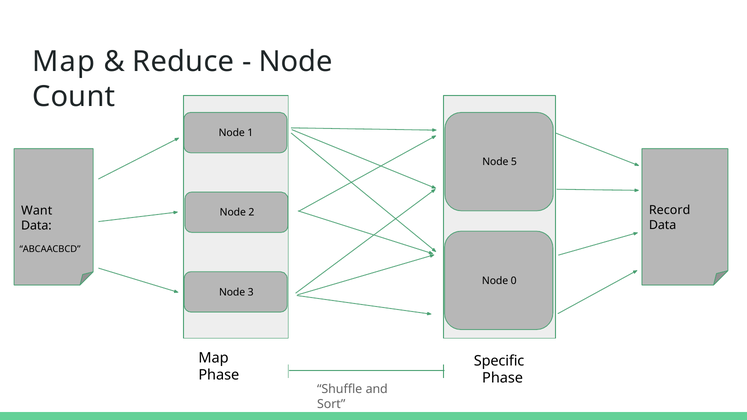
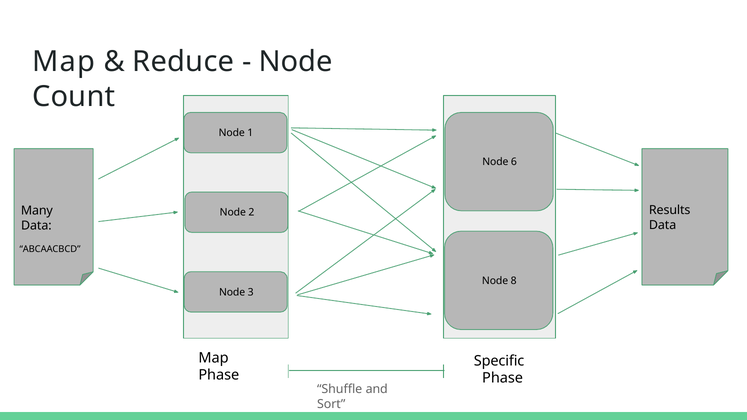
5: 5 -> 6
Record: Record -> Results
Want: Want -> Many
0: 0 -> 8
